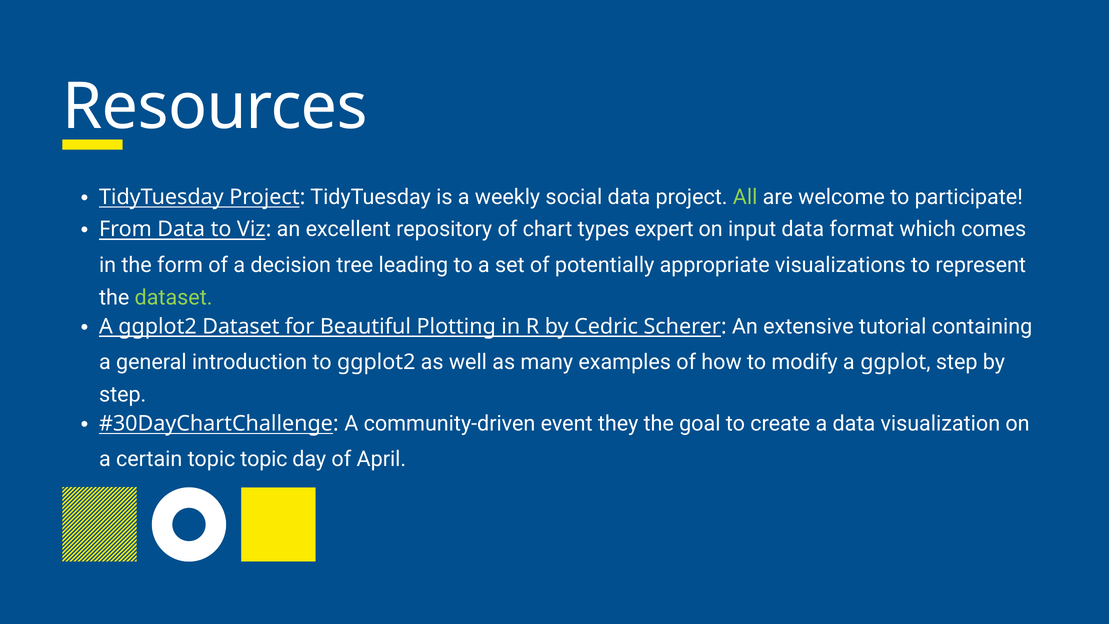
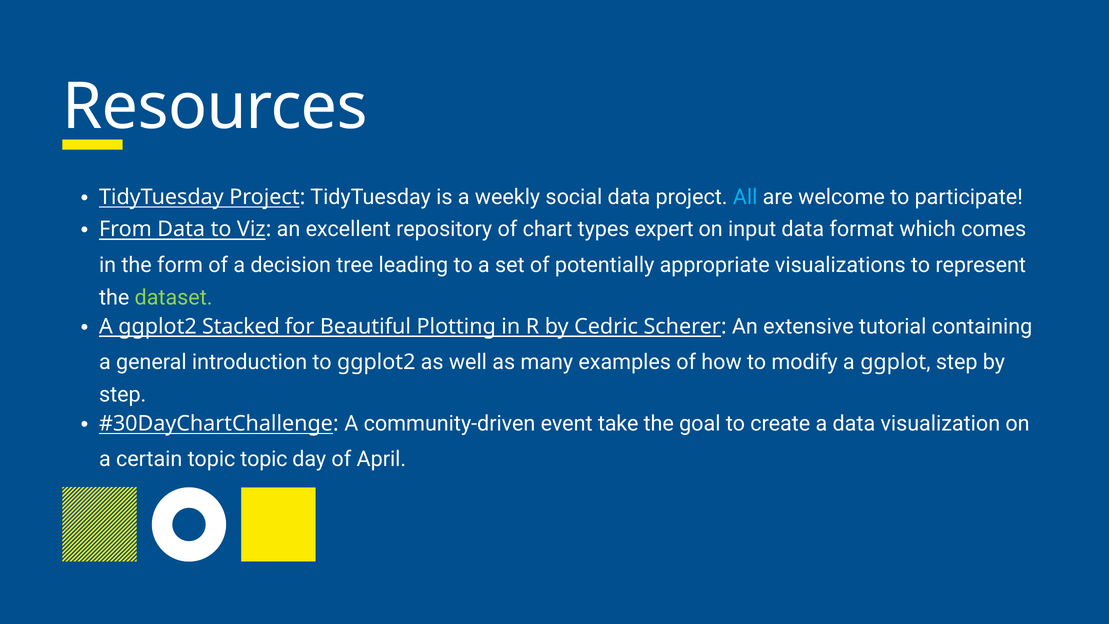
All colour: light green -> light blue
ggplot2 Dataset: Dataset -> Stacked
they: they -> take
